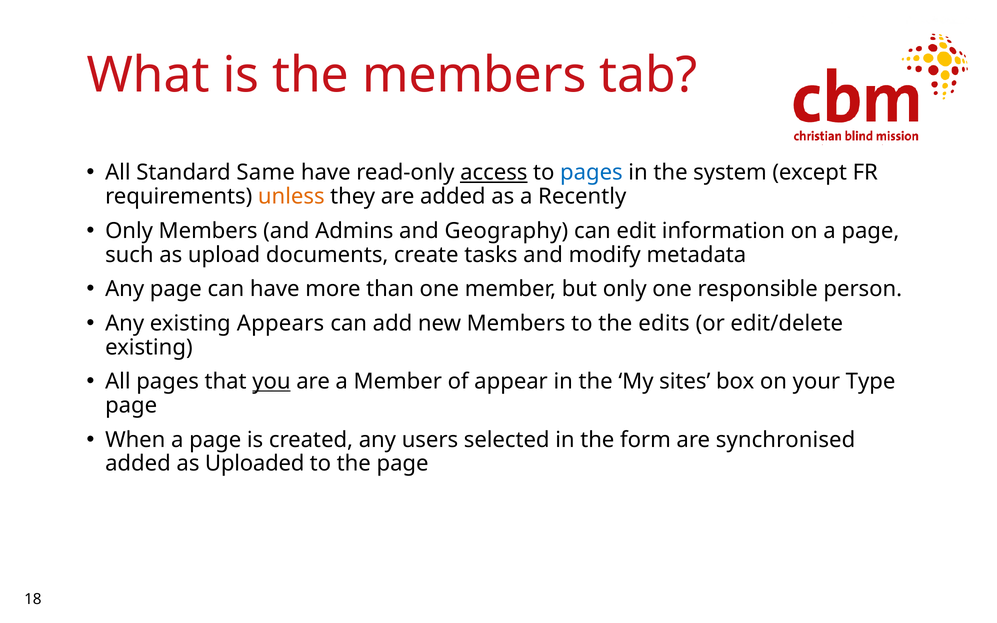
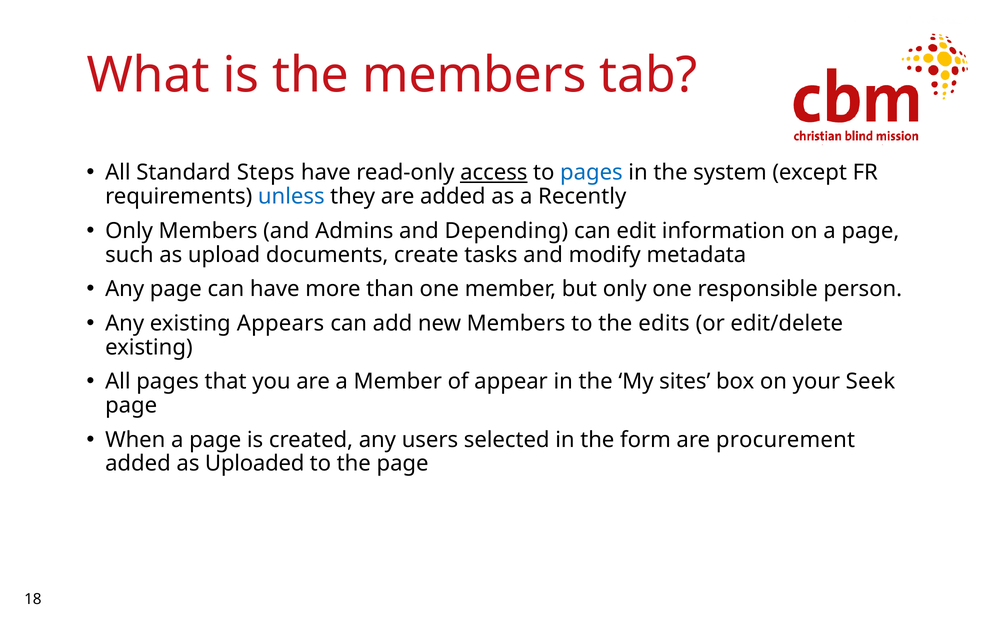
Same: Same -> Steps
unless colour: orange -> blue
Geography: Geography -> Depending
you underline: present -> none
Type: Type -> Seek
synchronised: synchronised -> procurement
